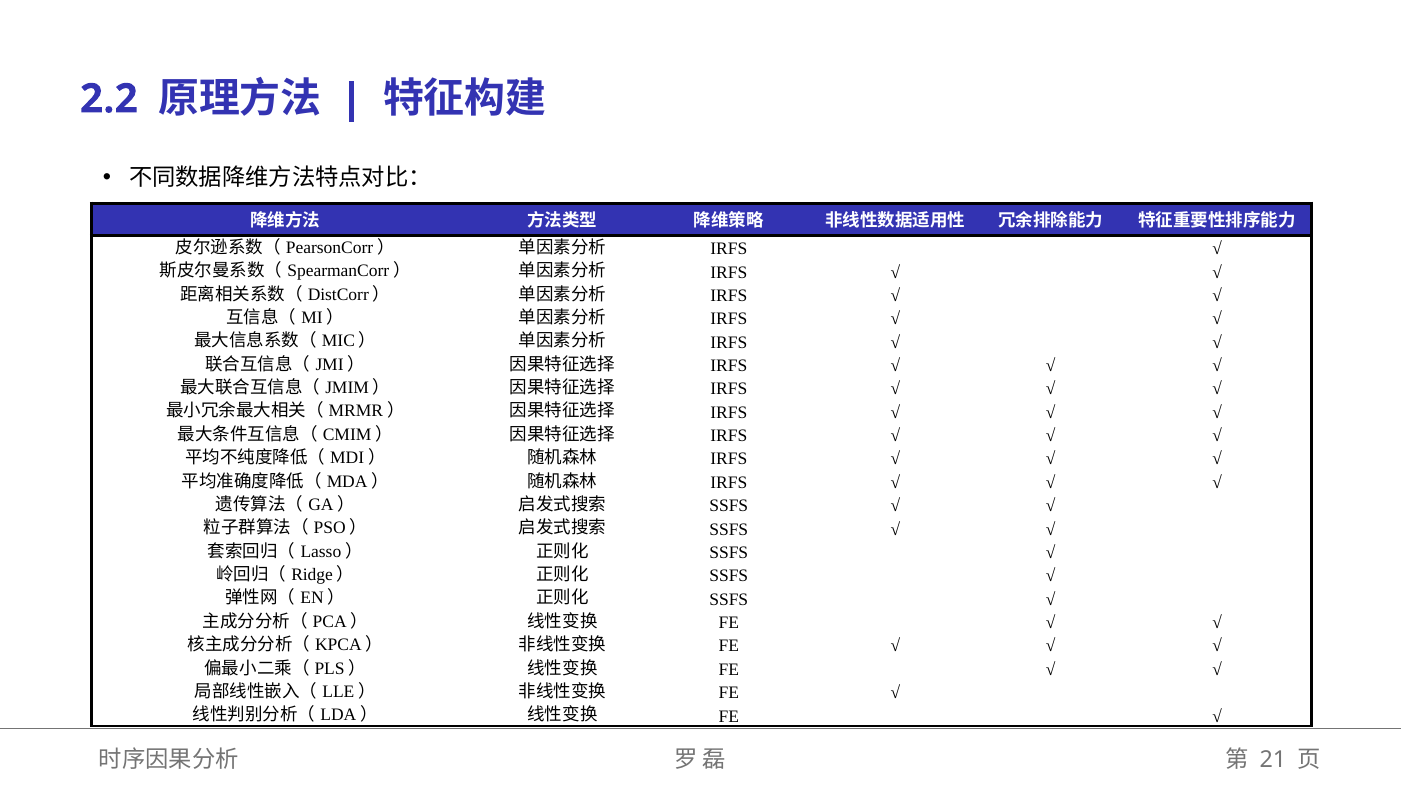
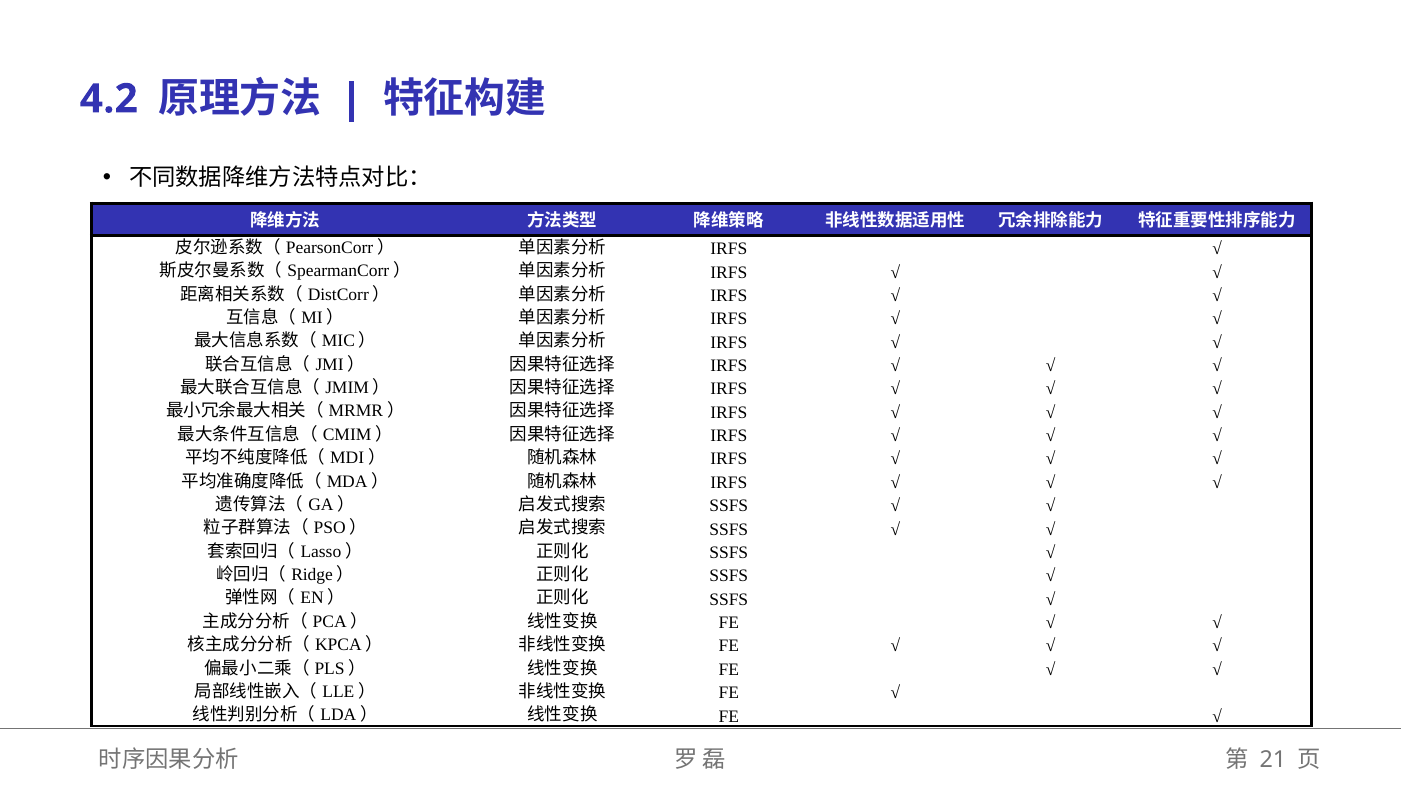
2.2: 2.2 -> 4.2
